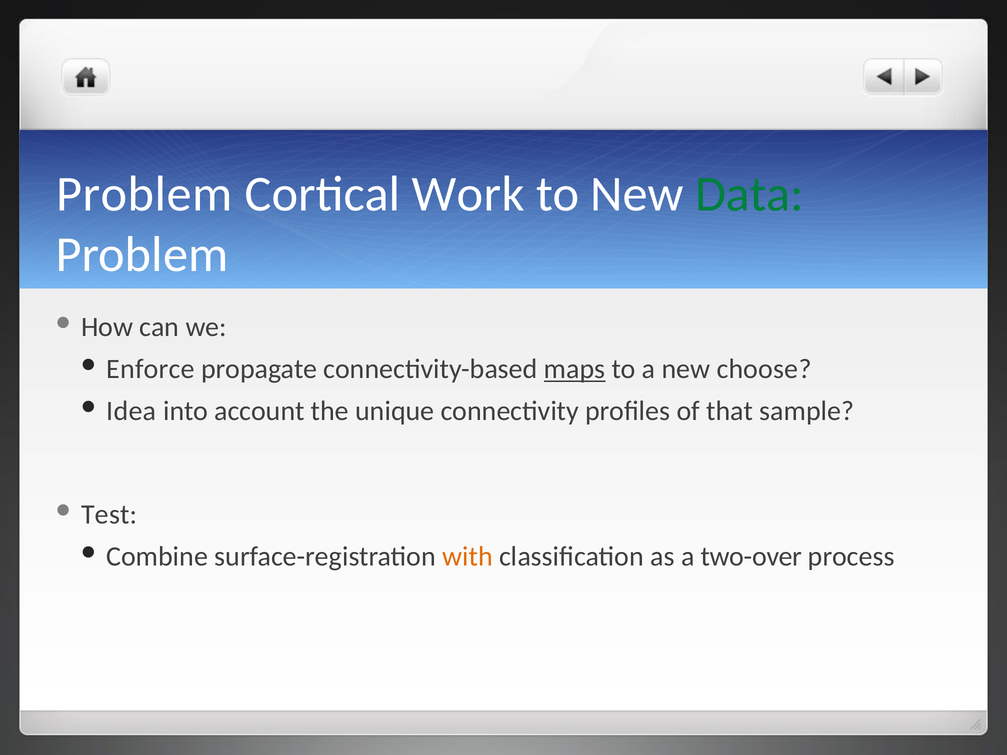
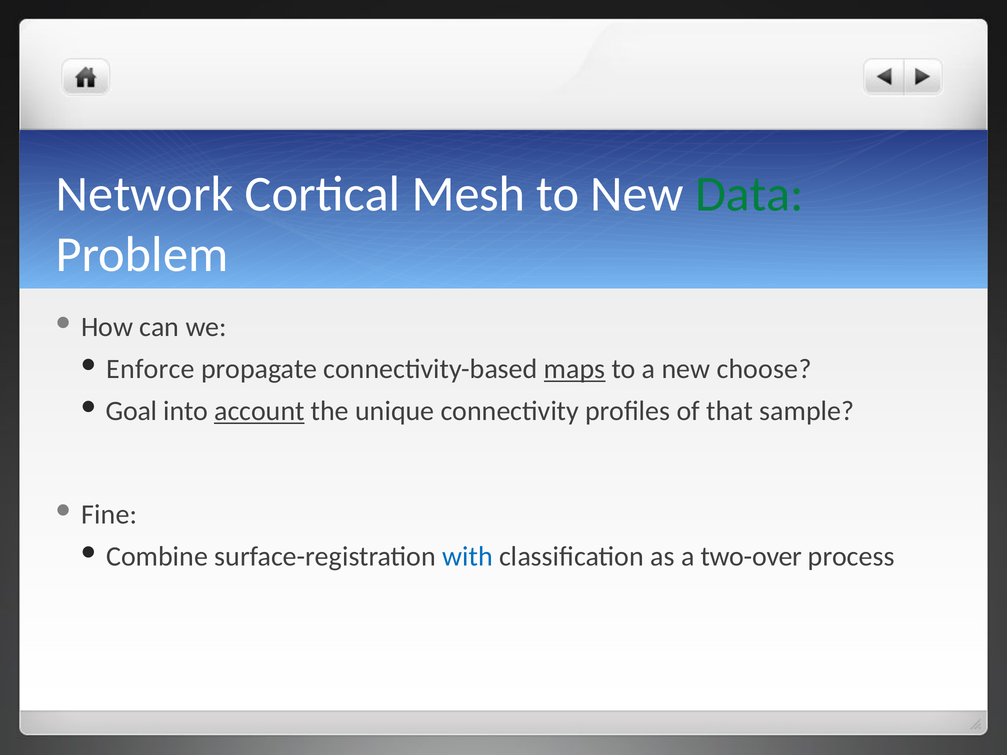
Problem at (144, 194): Problem -> Network
Work: Work -> Mesh
Idea: Idea -> Goal
account underline: none -> present
Test: Test -> Fine
with colour: orange -> blue
